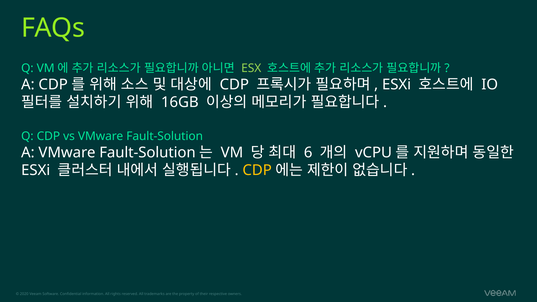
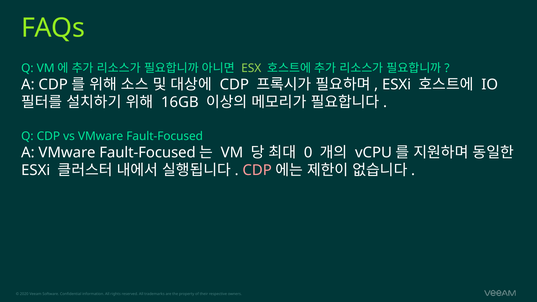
vs VMware Fault-Solution: Fault-Solution -> Fault-Focused
A VMware Fault-Solution: Fault-Solution -> Fault-Focused
6: 6 -> 0
CDP at (257, 170) colour: yellow -> pink
